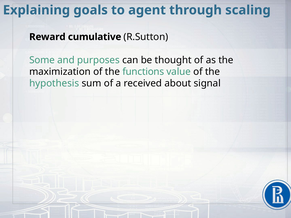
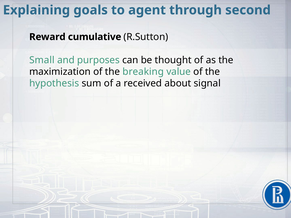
scaling: scaling -> second
Some: Some -> Small
functions: functions -> breaking
